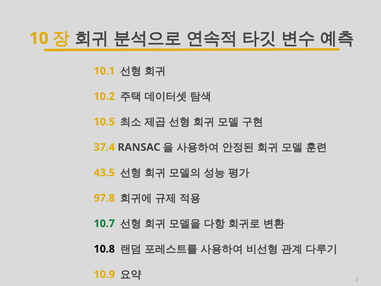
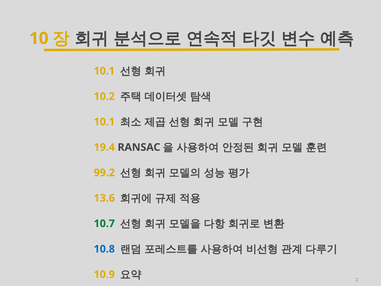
10.5 at (104, 122): 10.5 -> 10.1
37.4: 37.4 -> 19.4
43.5: 43.5 -> 99.2
97.8: 97.8 -> 13.6
10.8 colour: black -> blue
